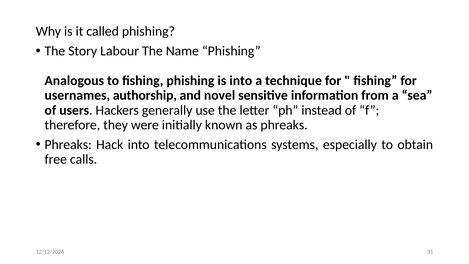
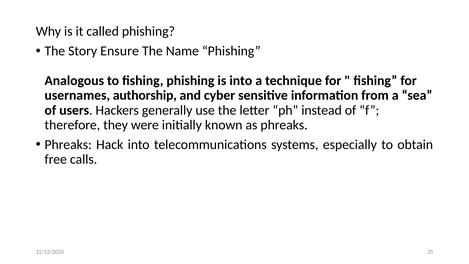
Labour: Labour -> Ensure
novel: novel -> cyber
